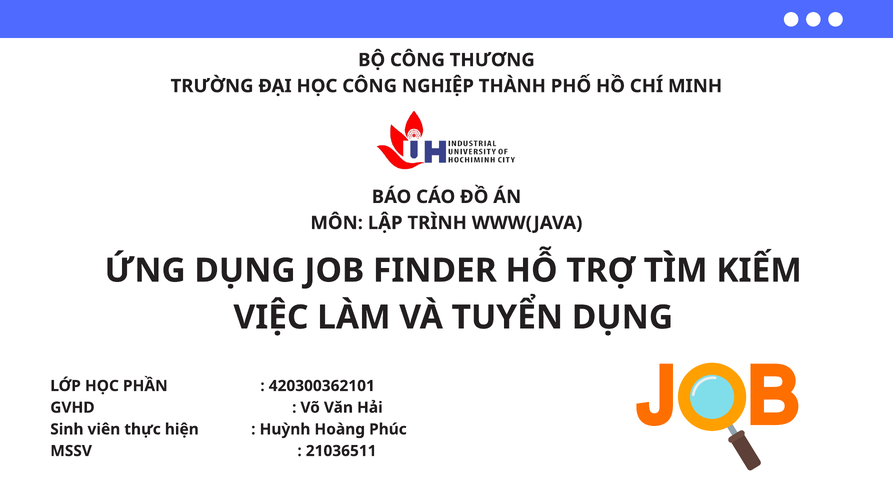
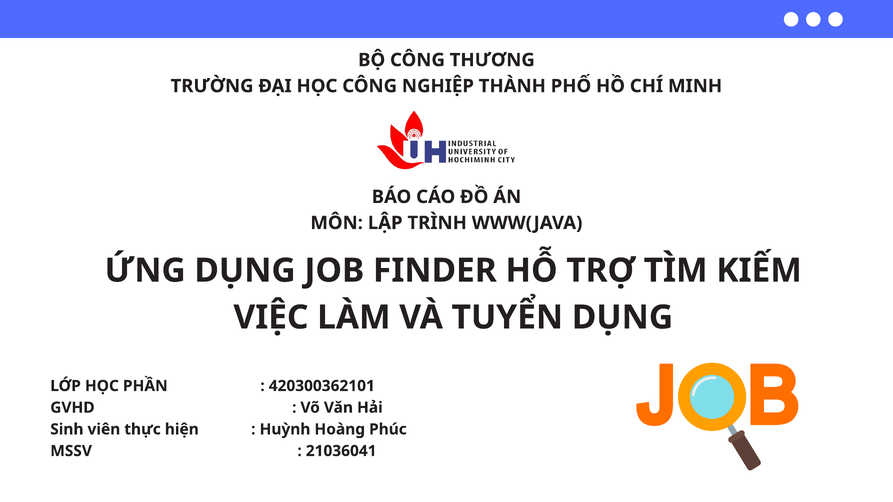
21036511: 21036511 -> 21036041
